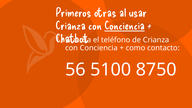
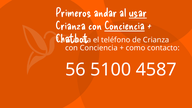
otras: otras -> andar
usar underline: none -> present
8750: 8750 -> 4587
